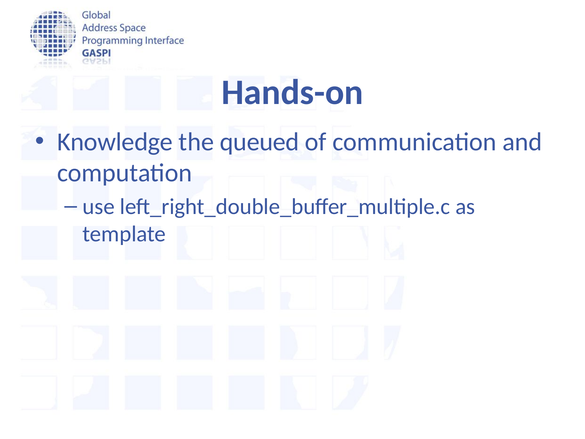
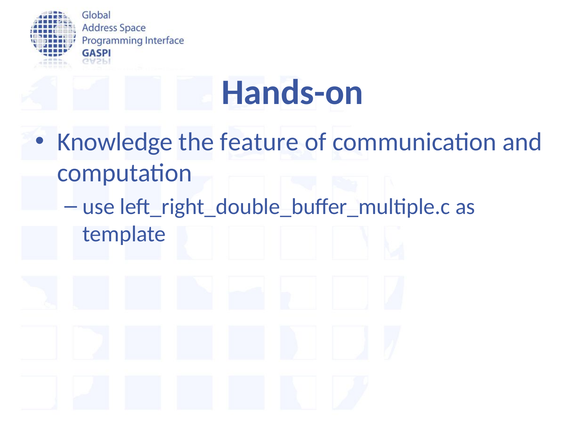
queued: queued -> feature
